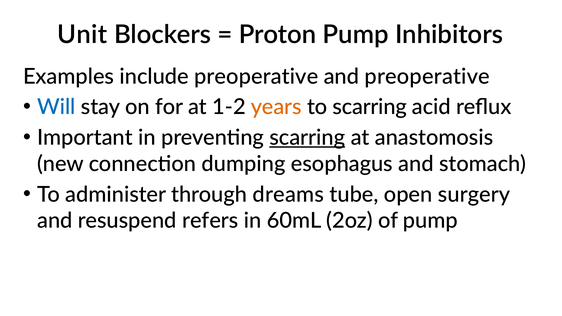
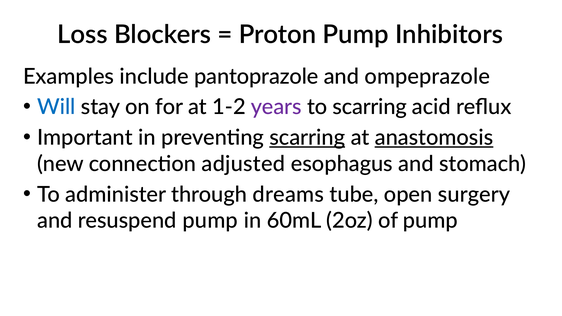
Unit: Unit -> Loss
include preoperative: preoperative -> pantoprazole
and preoperative: preoperative -> ompeprazole
years colour: orange -> purple
anastomosis underline: none -> present
dumping: dumping -> adjusted
resuspend refers: refers -> pump
